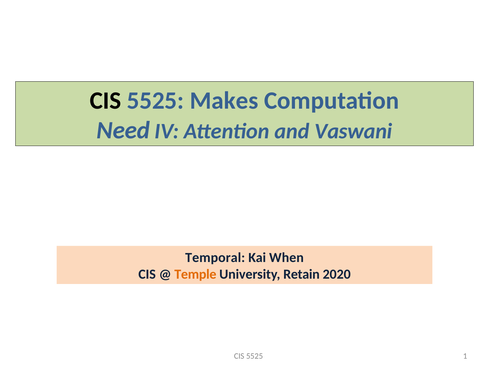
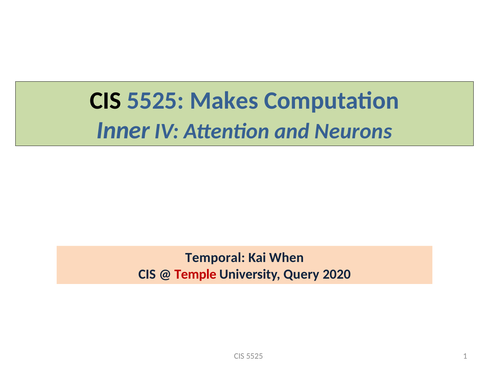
Need: Need -> Inner
Vaswani: Vaswani -> Neurons
Temple colour: orange -> red
Retain: Retain -> Query
